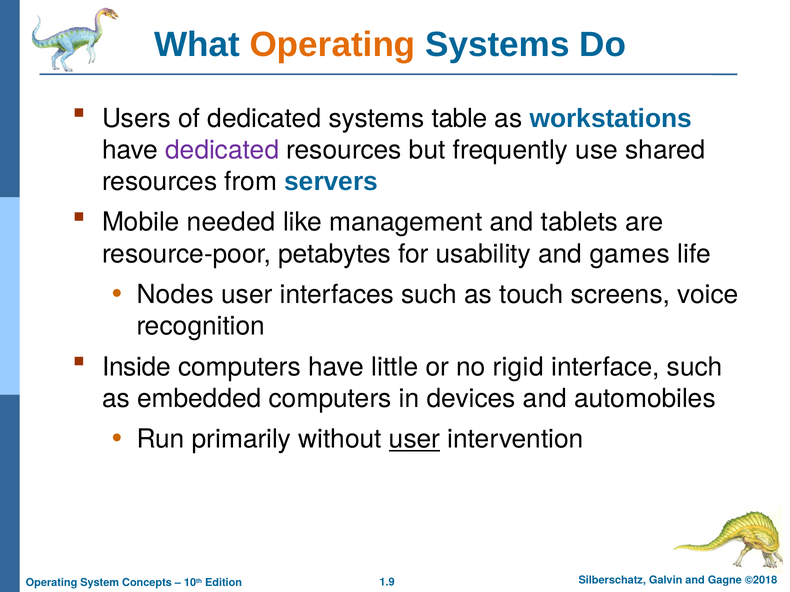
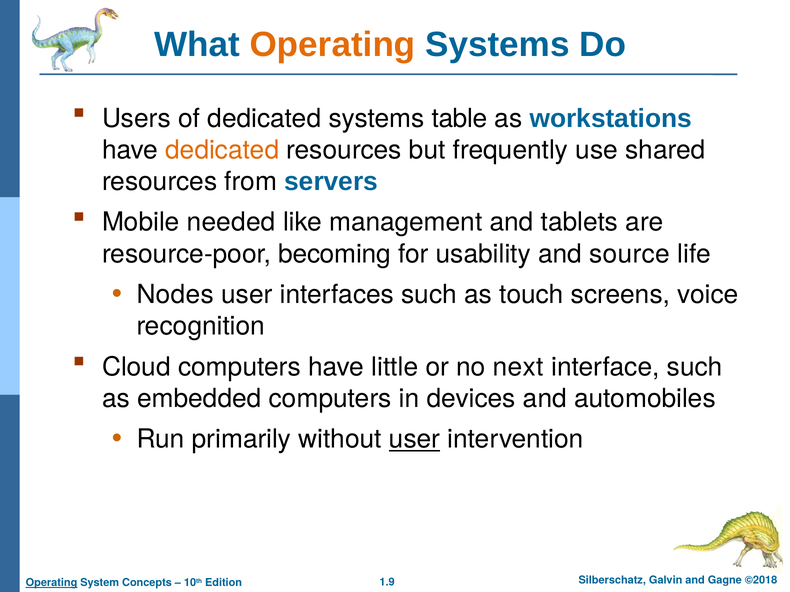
dedicated at (222, 150) colour: purple -> orange
petabytes: petabytes -> becoming
games: games -> source
Inside: Inside -> Cloud
rigid: rigid -> next
Operating at (52, 583) underline: none -> present
